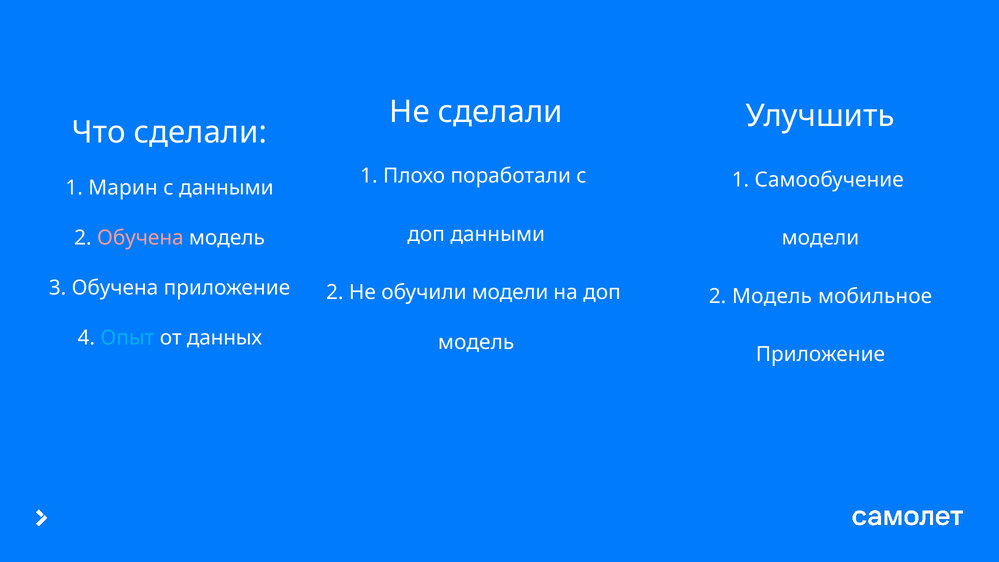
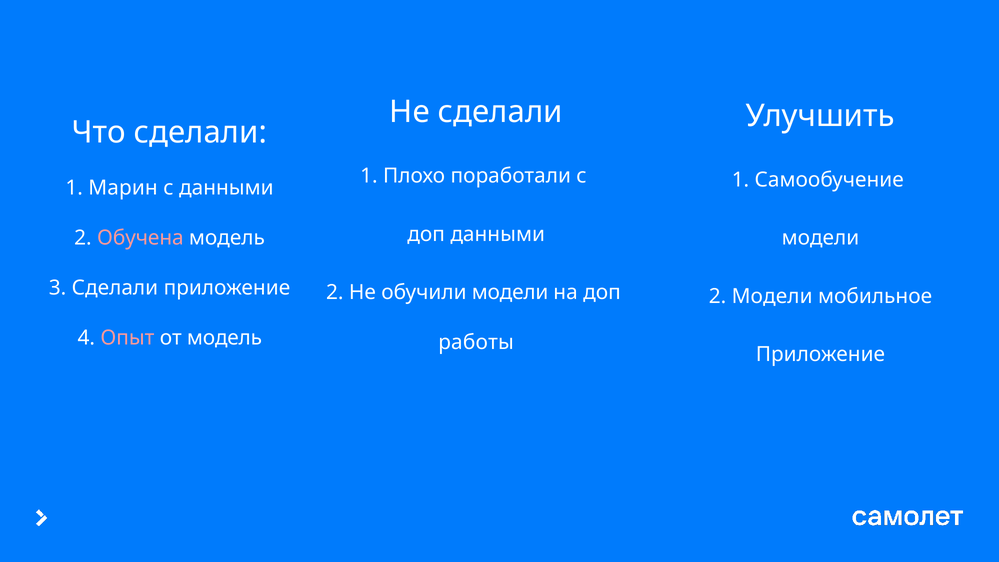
3 Обучена: Обучена -> Сделали
2 Модель: Модель -> Модели
Опыт colour: light blue -> pink
от данных: данных -> модель
модель at (476, 342): модель -> работы
